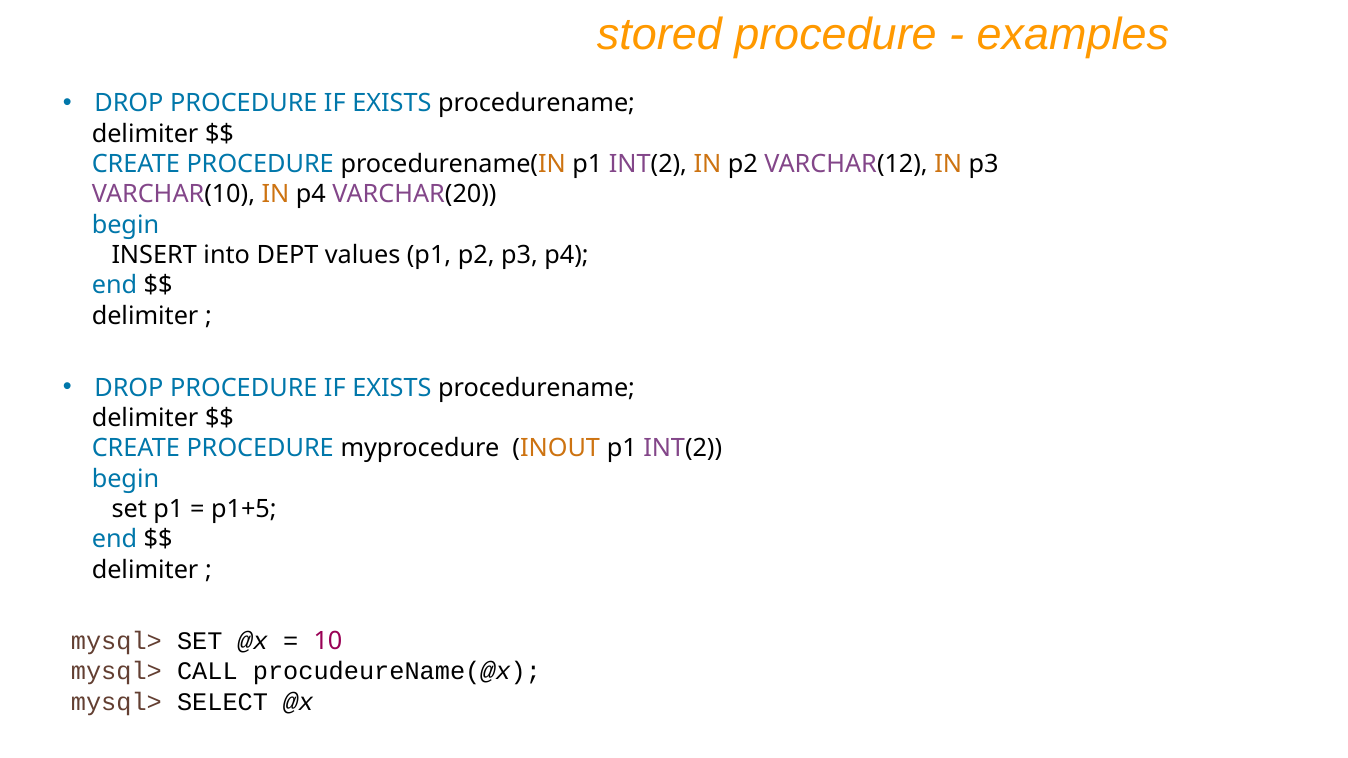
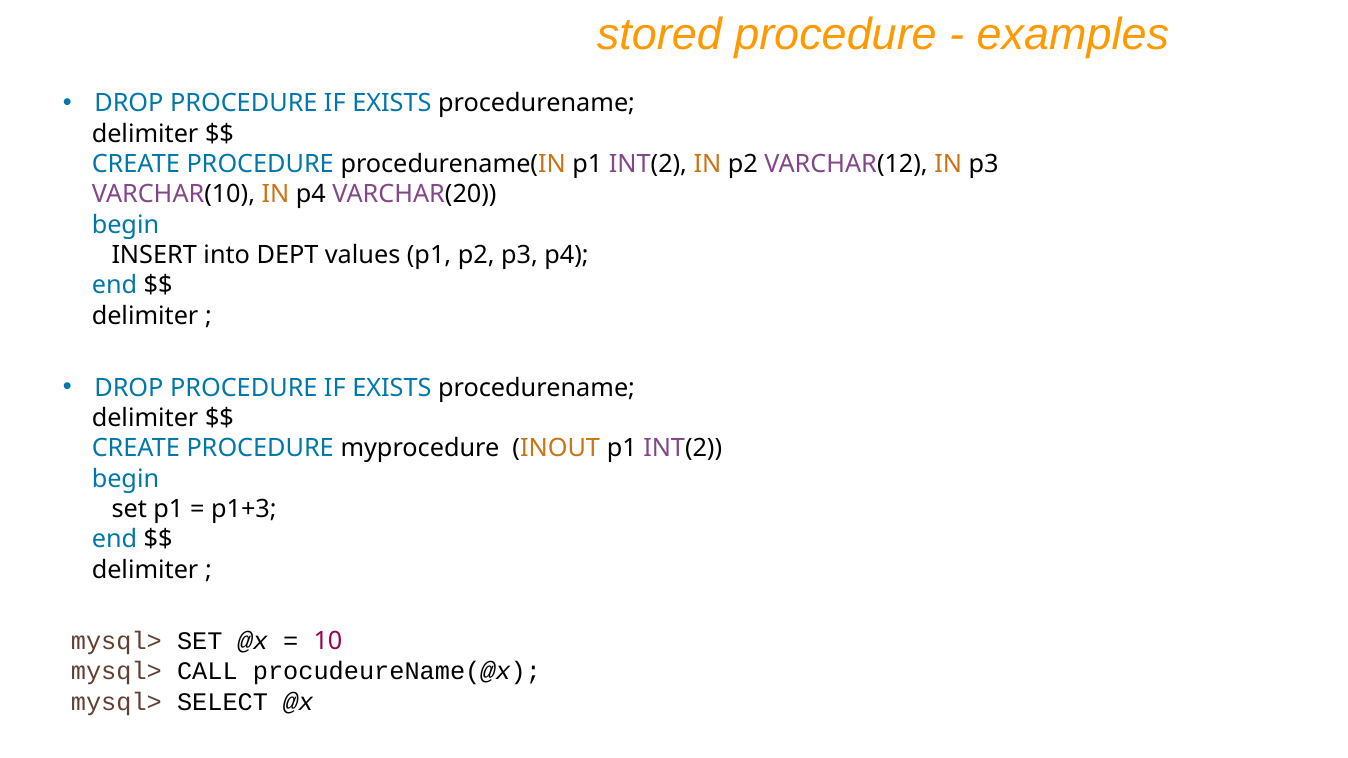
p1+5: p1+5 -> p1+3
